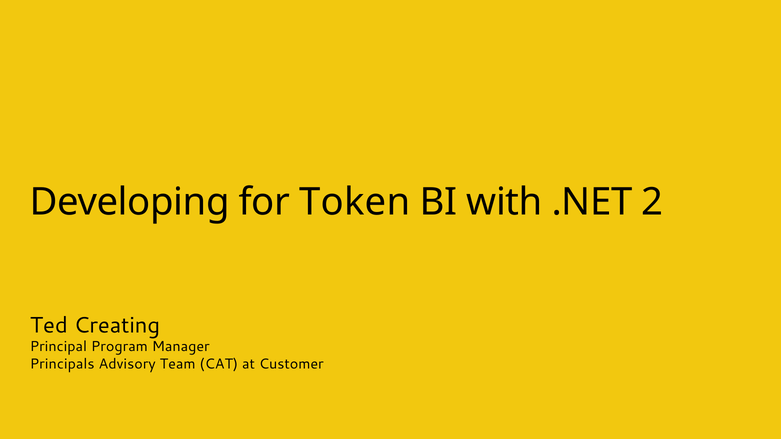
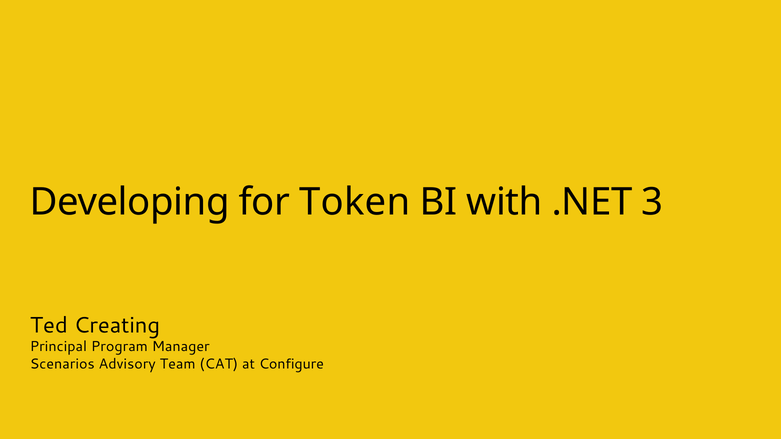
2: 2 -> 3
Principals: Principals -> Scenarios
Customer: Customer -> Configure
